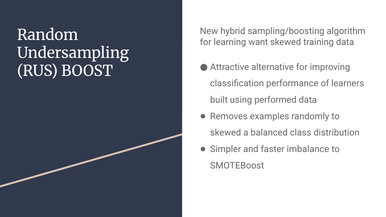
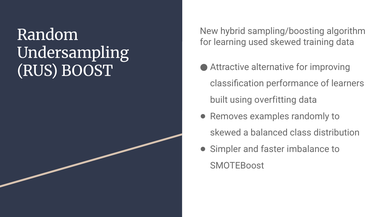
want: want -> used
performed: performed -> overfitting
